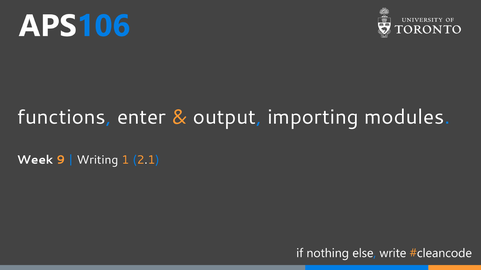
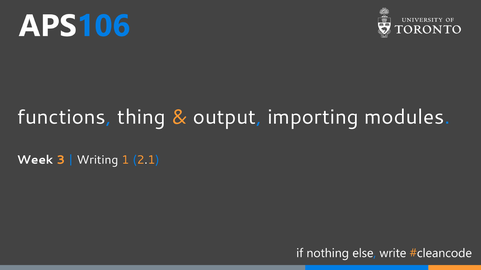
enter: enter -> thing
9: 9 -> 3
